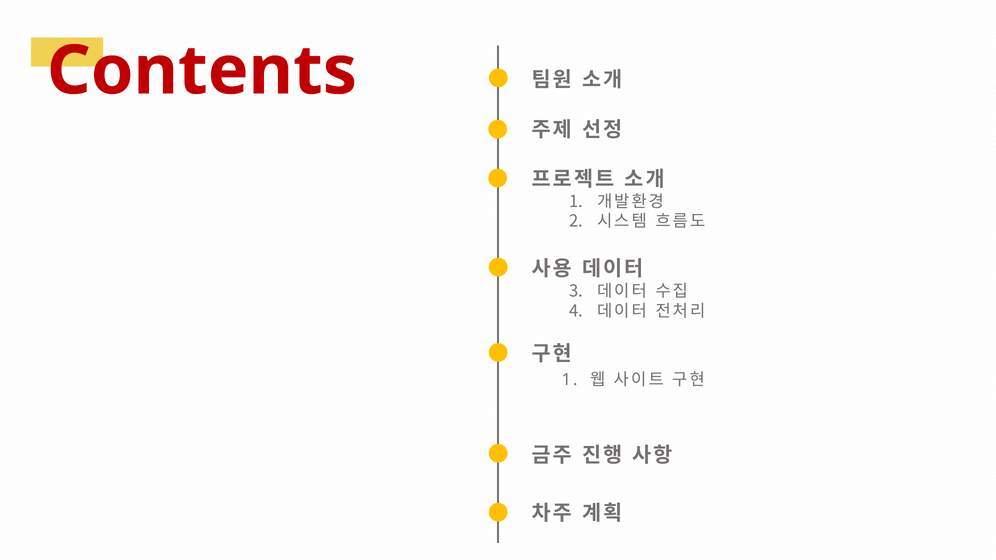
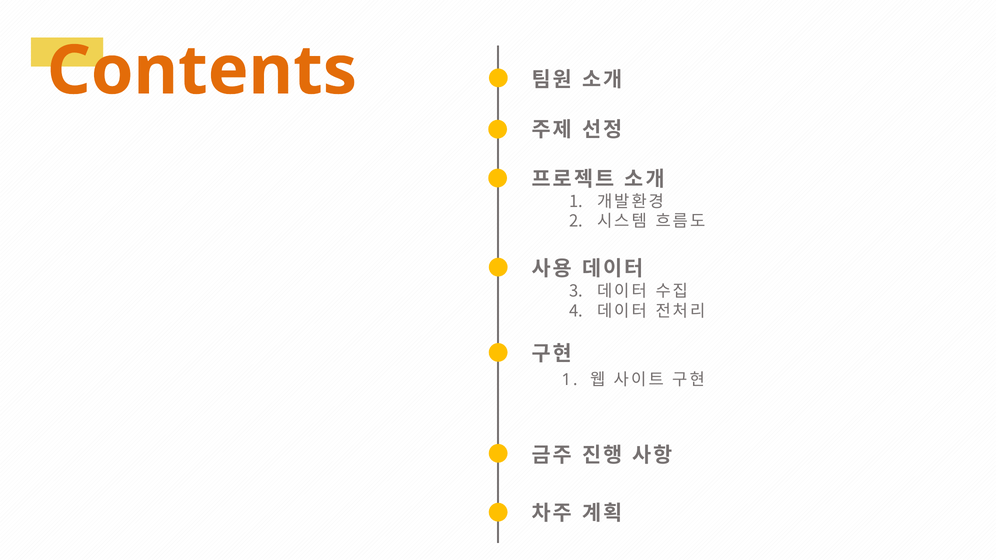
Contents colour: red -> orange
